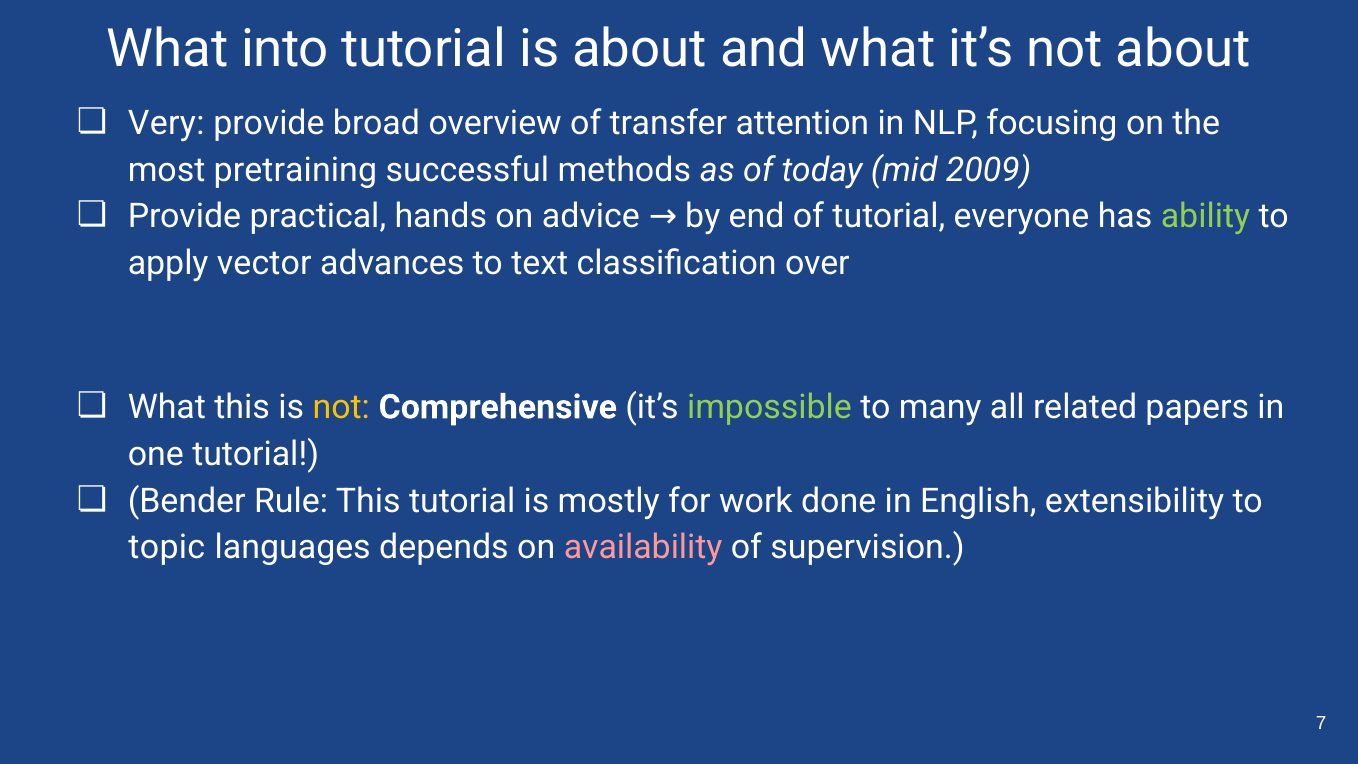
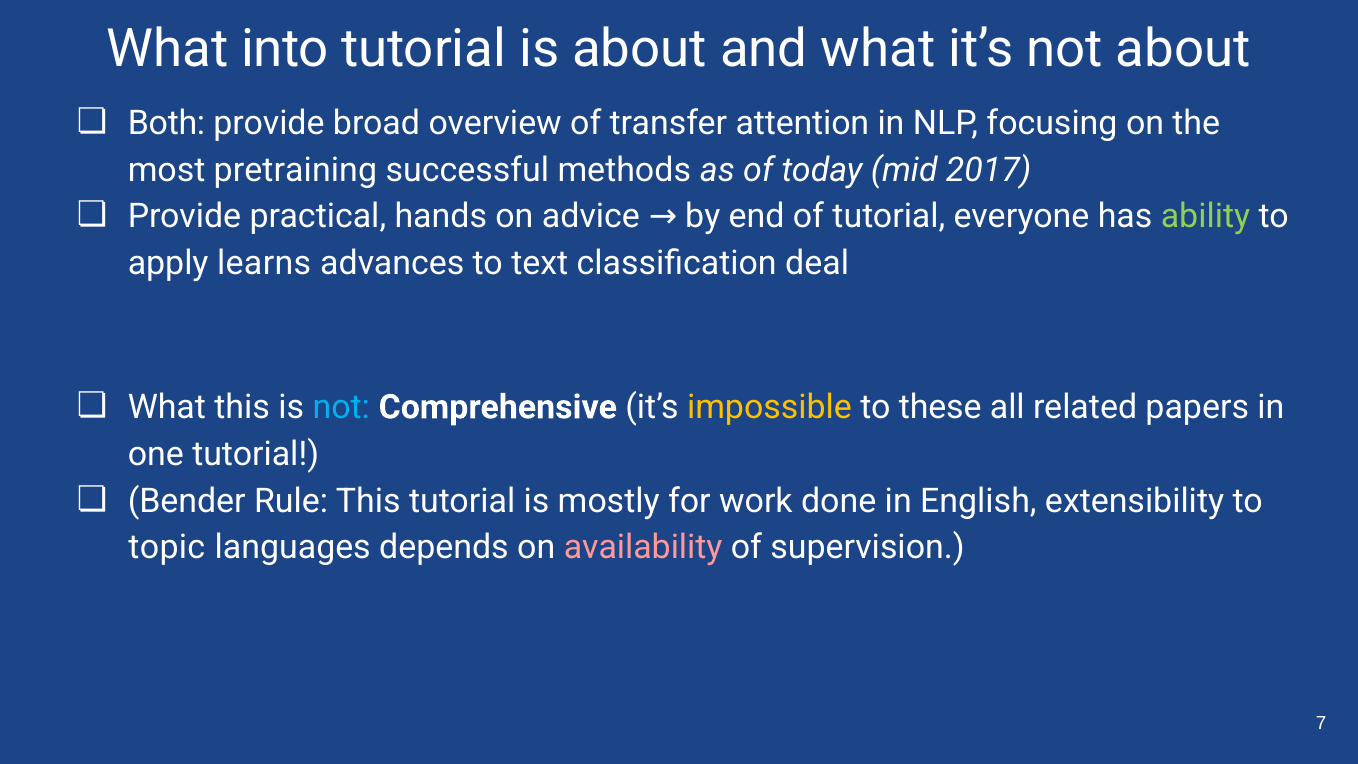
Very: Very -> Both
2009: 2009 -> 2017
vector: vector -> learns
over: over -> deal
not at (341, 407) colour: yellow -> light blue
impossible colour: light green -> yellow
many: many -> these
